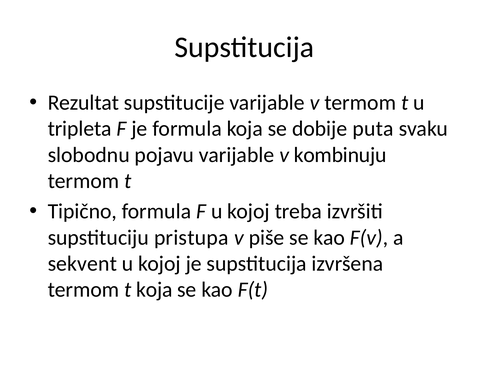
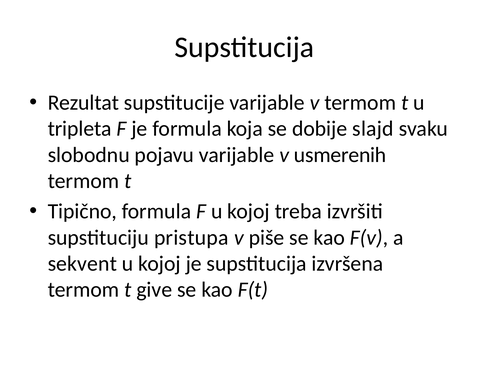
puta: puta -> slajd
kombinuju: kombinuju -> usmerenih
t koja: koja -> give
